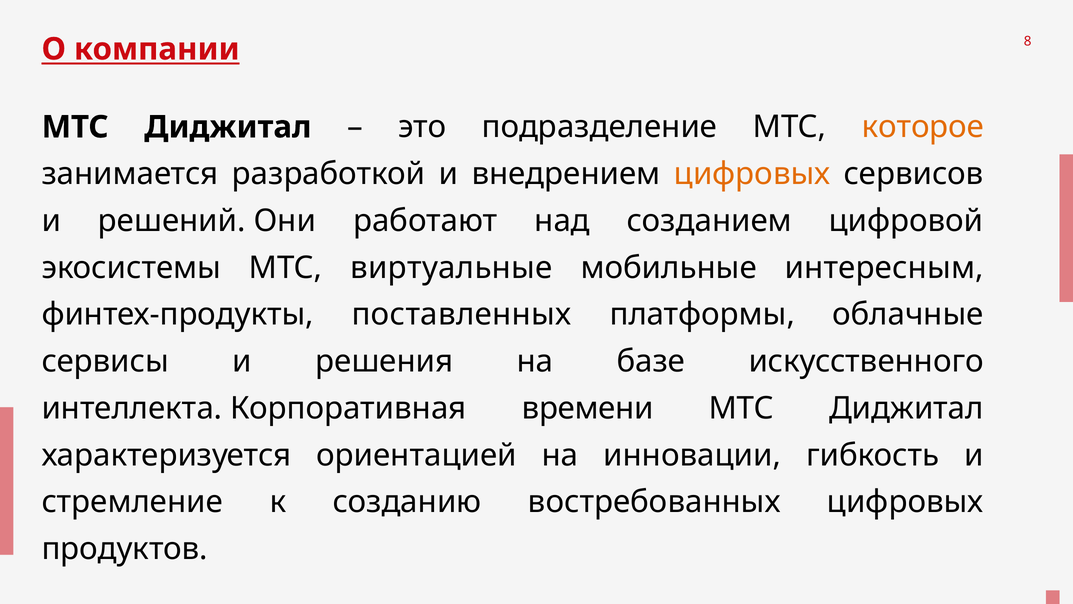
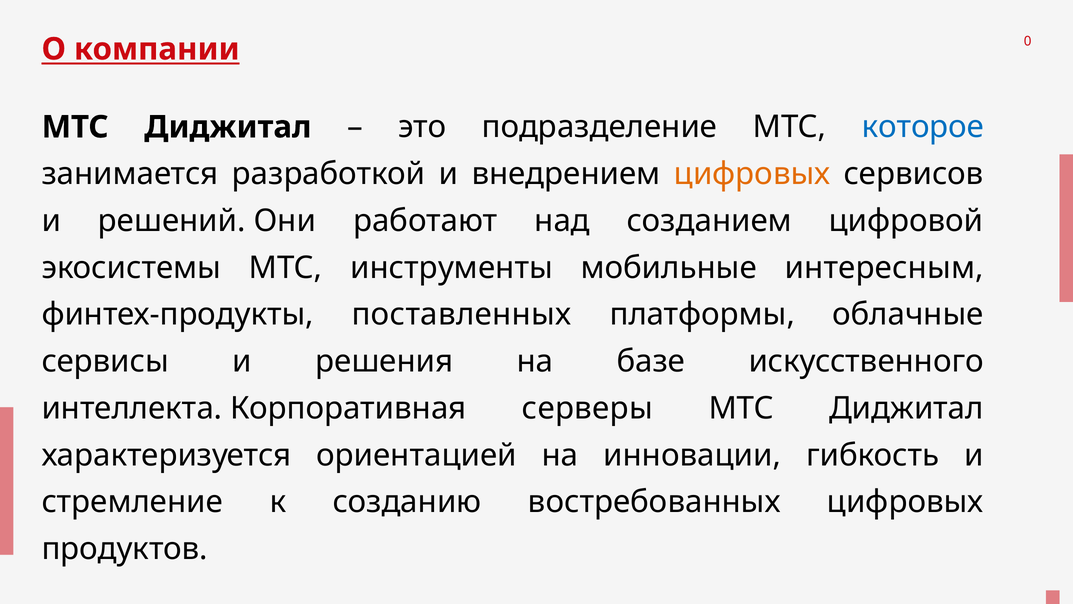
8: 8 -> 0
которое colour: orange -> blue
виртуальные: виртуальные -> инструменты
времени: времени -> серверы
